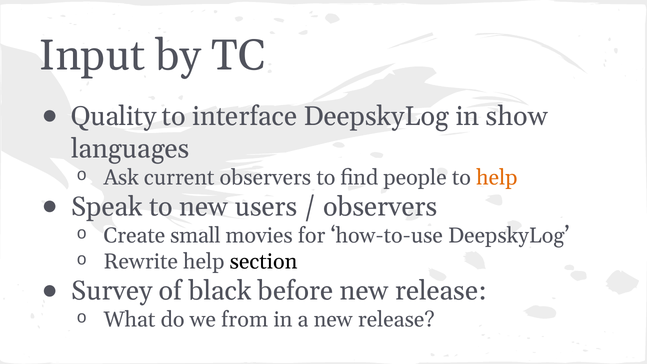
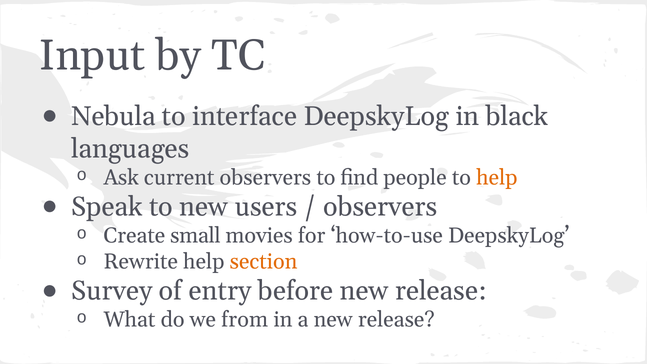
Quality: Quality -> Nebula
show: show -> black
section colour: black -> orange
black: black -> entry
